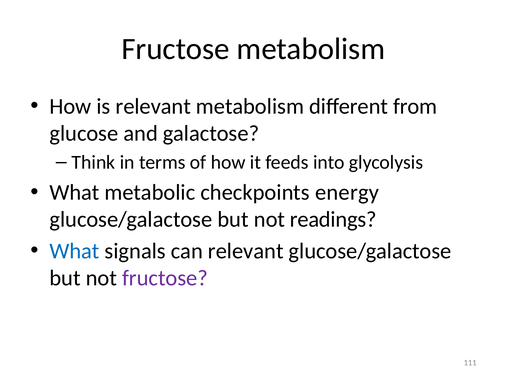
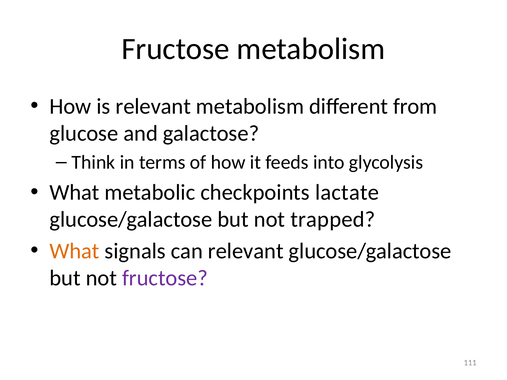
energy: energy -> lactate
readings: readings -> trapped
What at (74, 251) colour: blue -> orange
